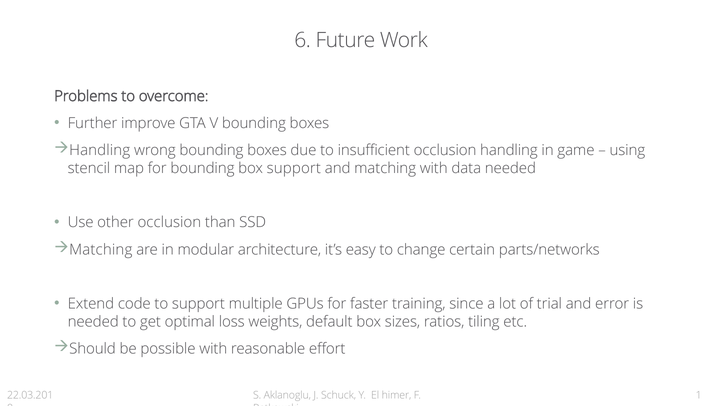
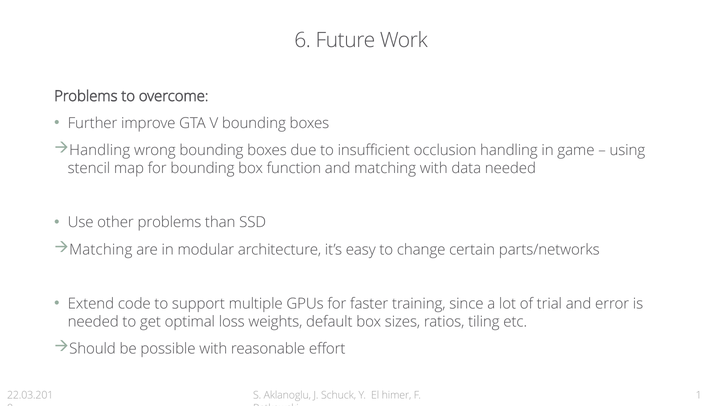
box support: support -> function
other occlusion: occlusion -> problems
